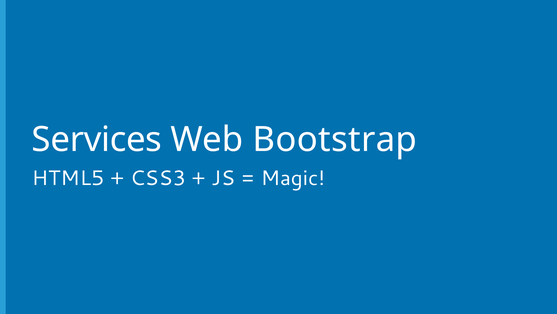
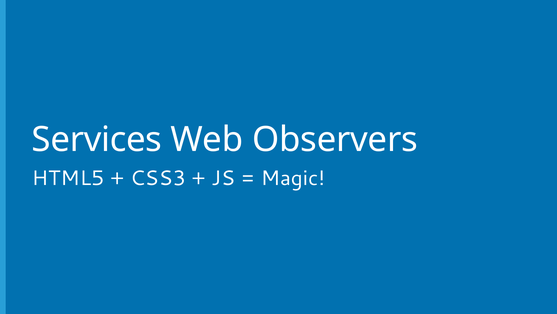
Bootstrap: Bootstrap -> Observers
